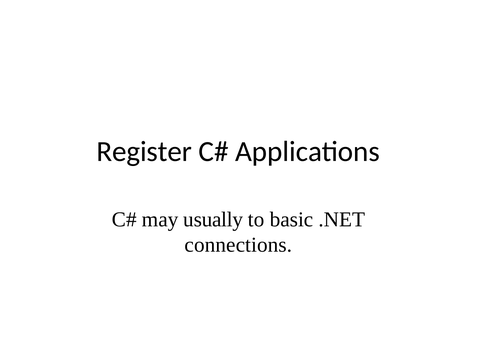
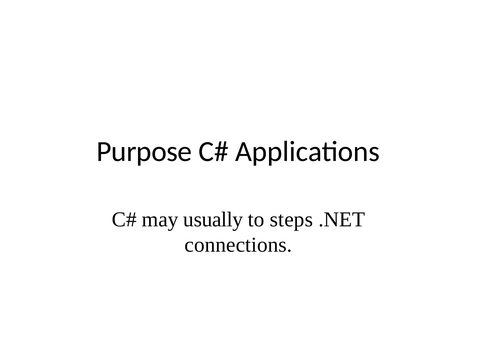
Register: Register -> Purpose
basic: basic -> steps
